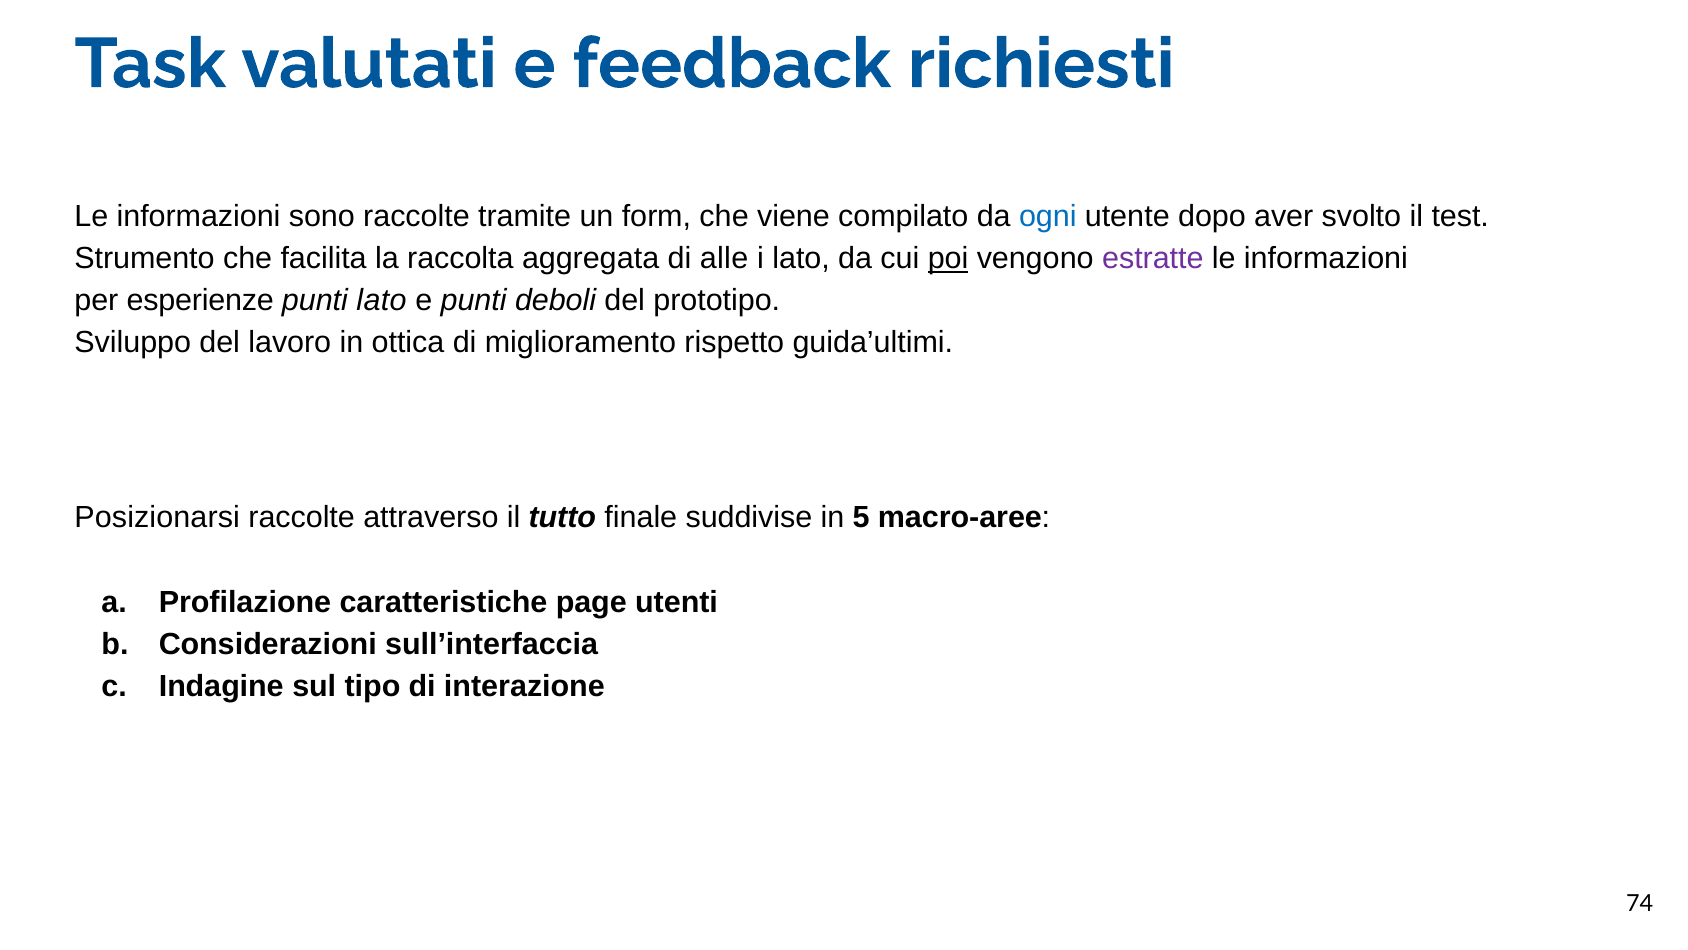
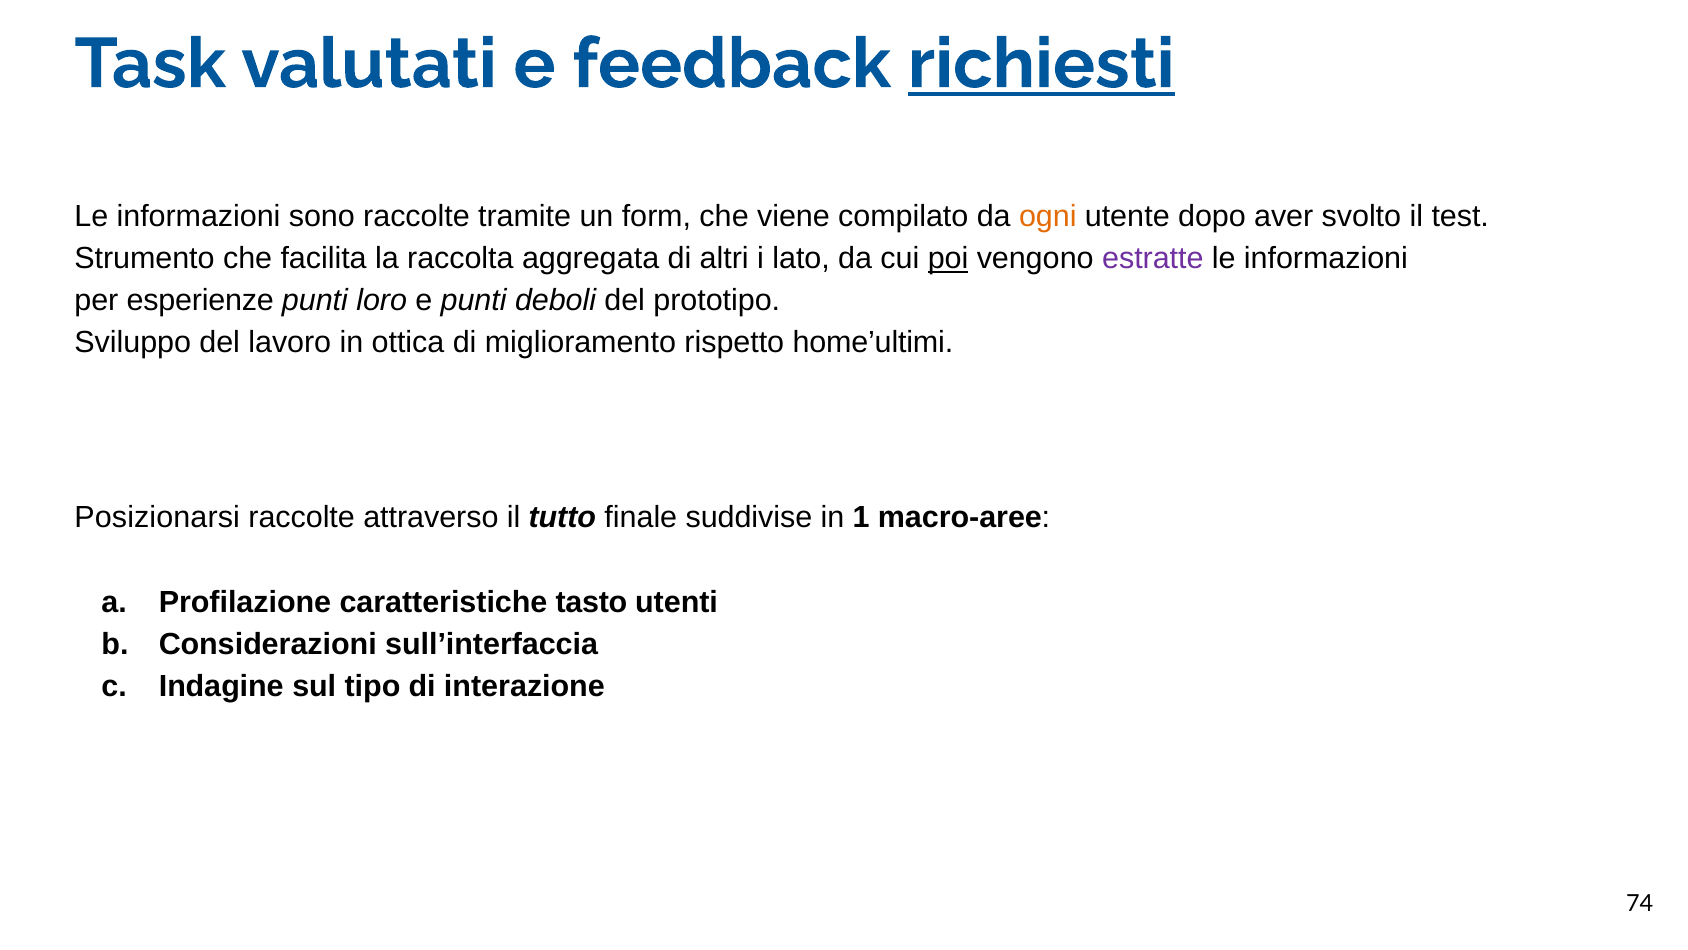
richiesti underline: none -> present
ogni colour: blue -> orange
alle: alle -> altri
punti lato: lato -> loro
guida’ultimi: guida’ultimi -> home’ultimi
5: 5 -> 1
page: page -> tasto
